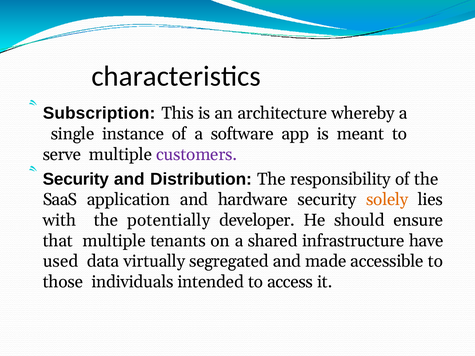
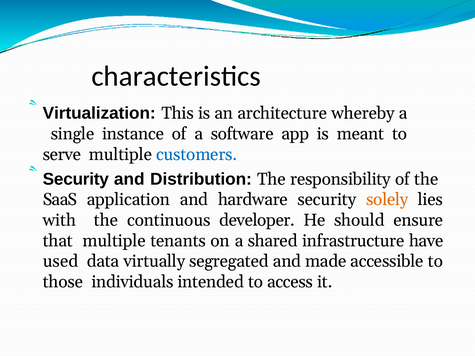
Subscription: Subscription -> Virtualization
customers colour: purple -> blue
potentially: potentially -> continuous
